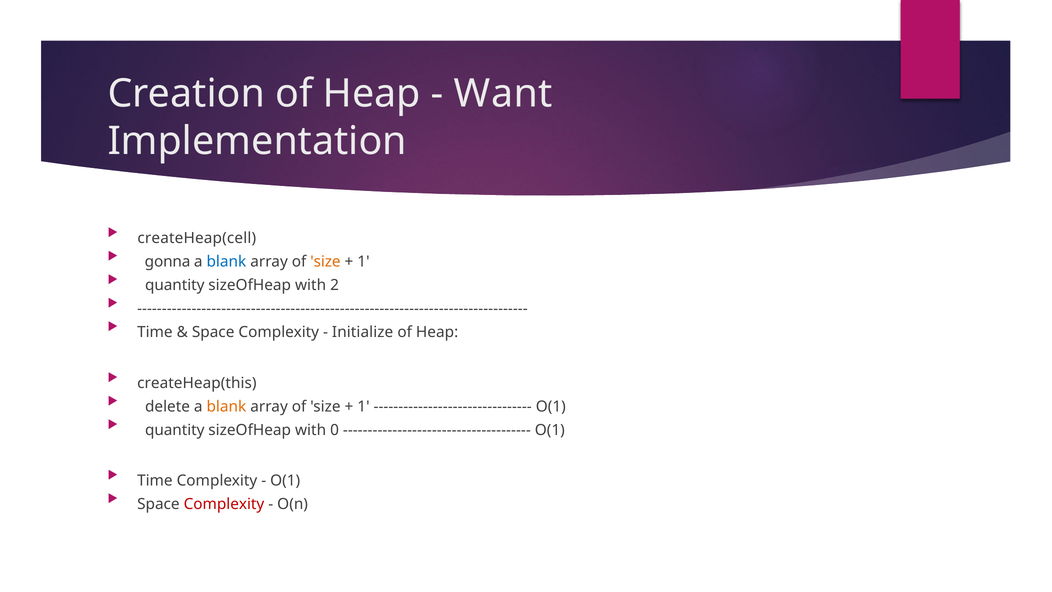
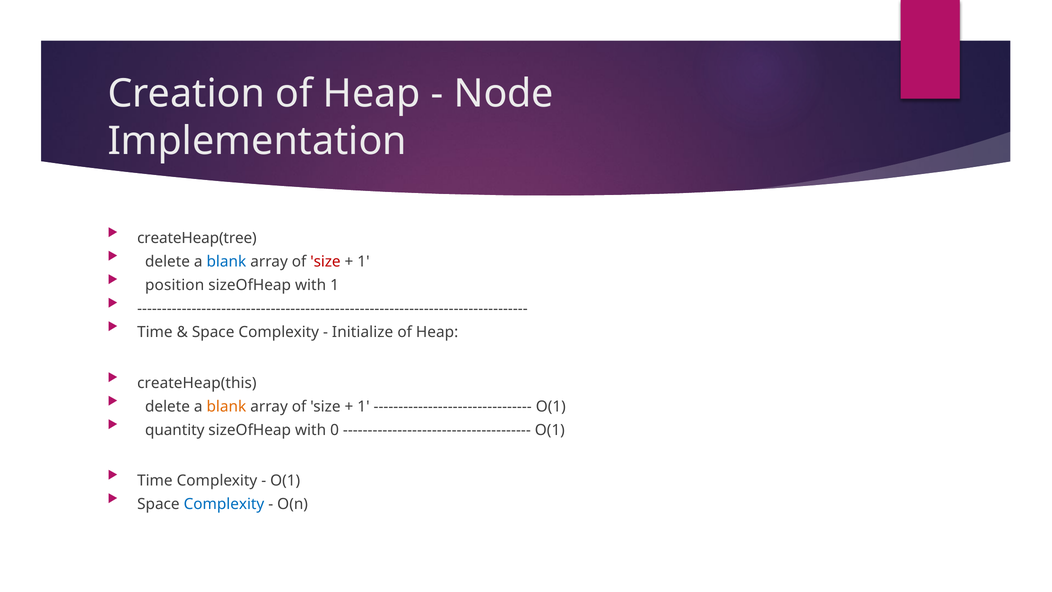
Want: Want -> Node
createHeap(cell: createHeap(cell -> createHeap(tree
gonna at (168, 262): gonna -> delete
size at (325, 262) colour: orange -> red
quantity at (175, 285): quantity -> position
with 2: 2 -> 1
Complexity at (224, 504) colour: red -> blue
